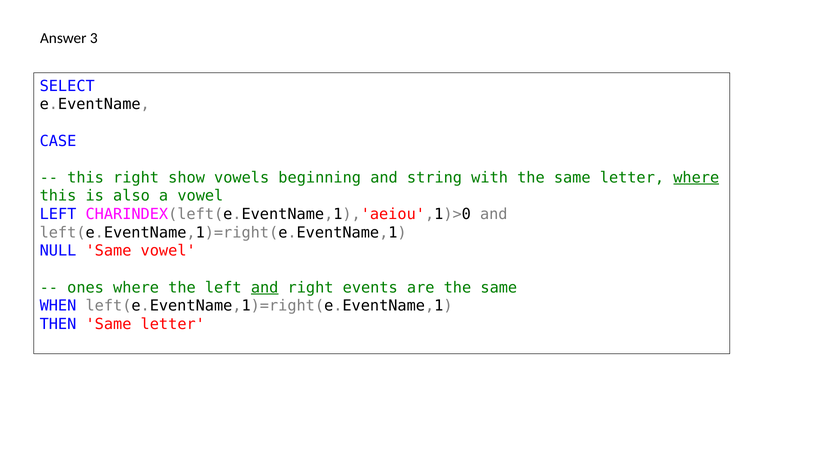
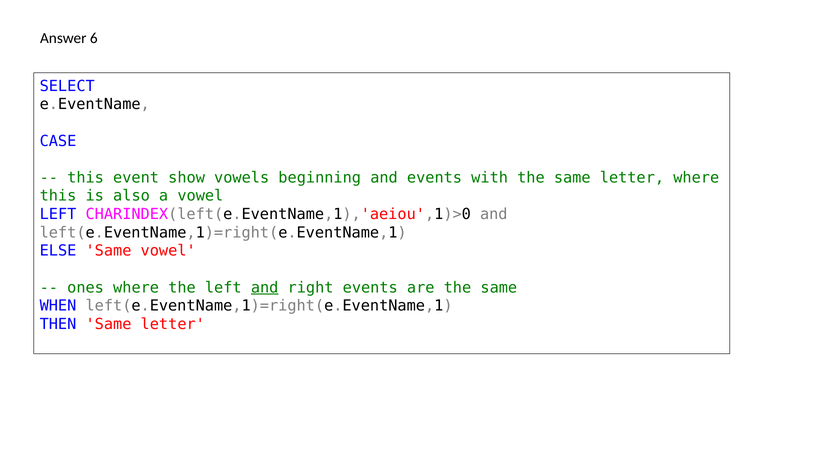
3: 3 -> 6
this right: right -> event
and string: string -> events
where at (696, 178) underline: present -> none
NULL: NULL -> ELSE
